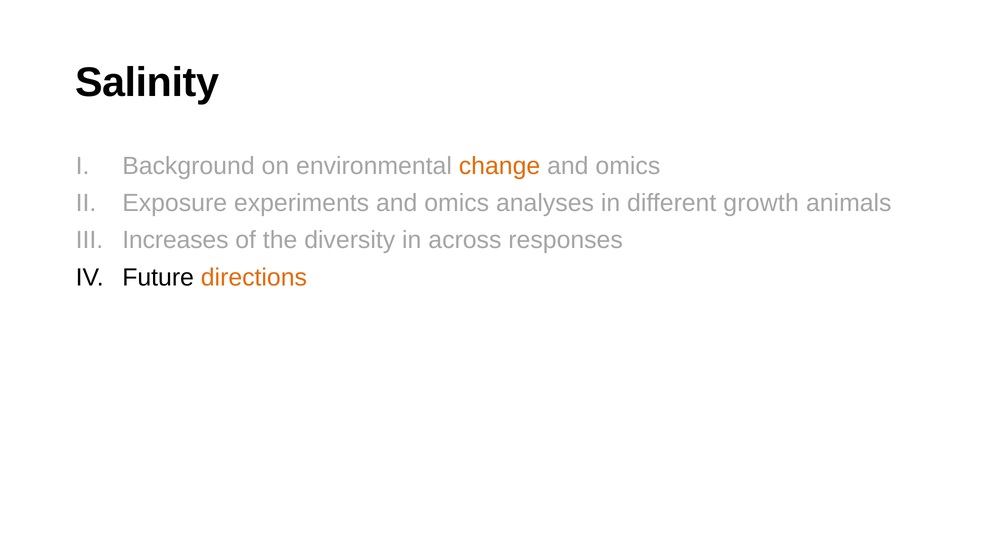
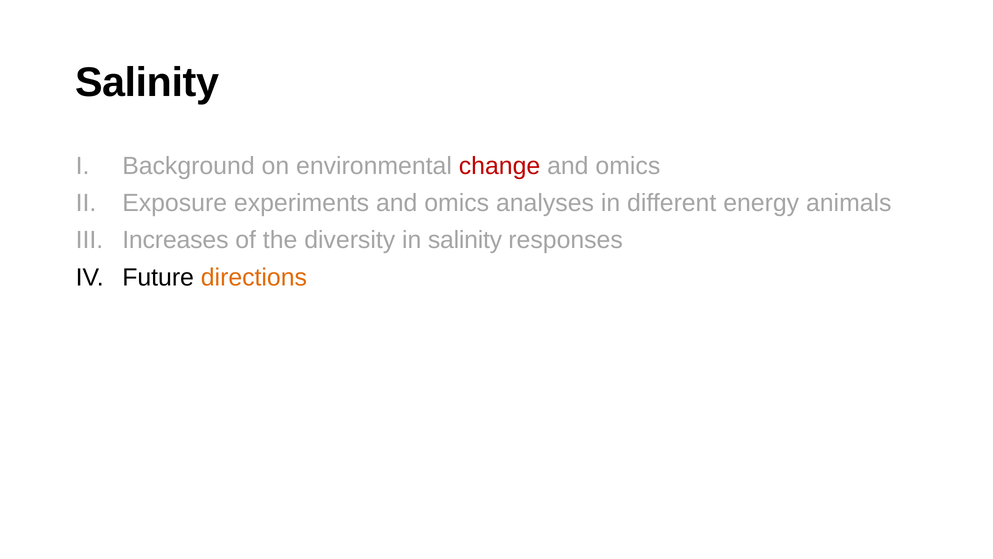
change colour: orange -> red
growth: growth -> energy
in across: across -> salinity
